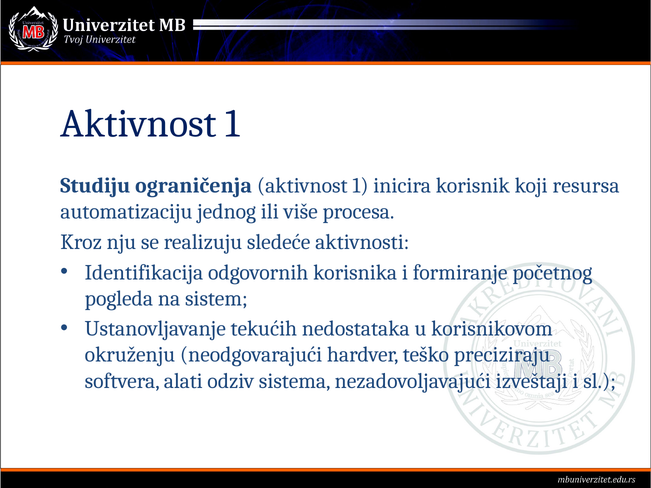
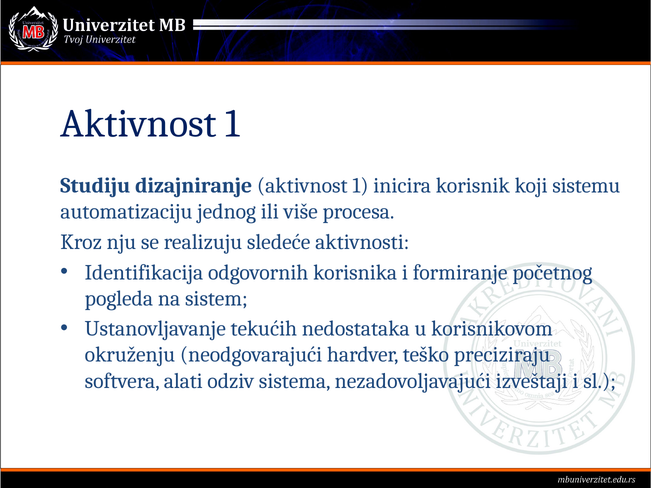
ograničenja: ograničenja -> dizajniranje
resursa: resursa -> sistemu
